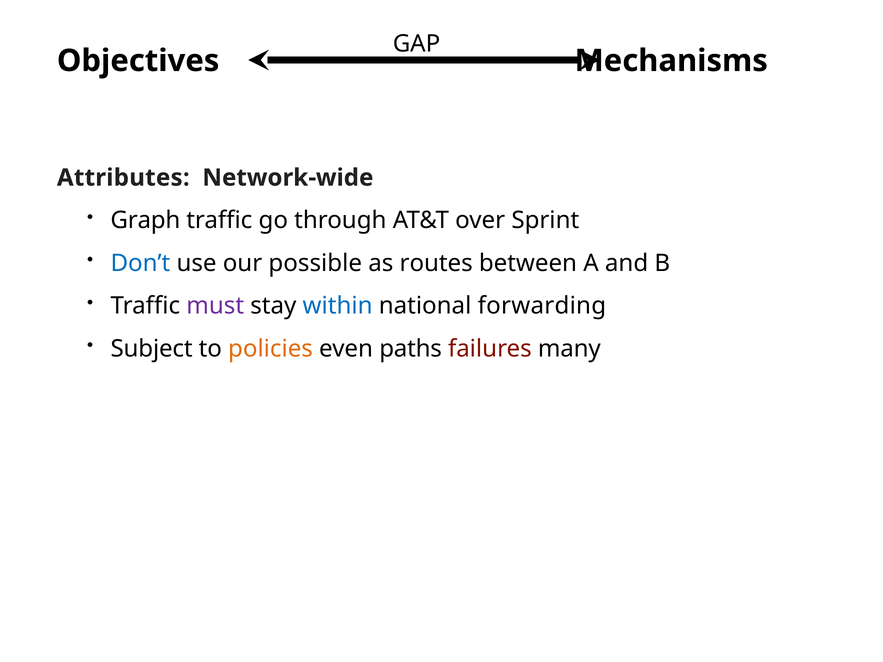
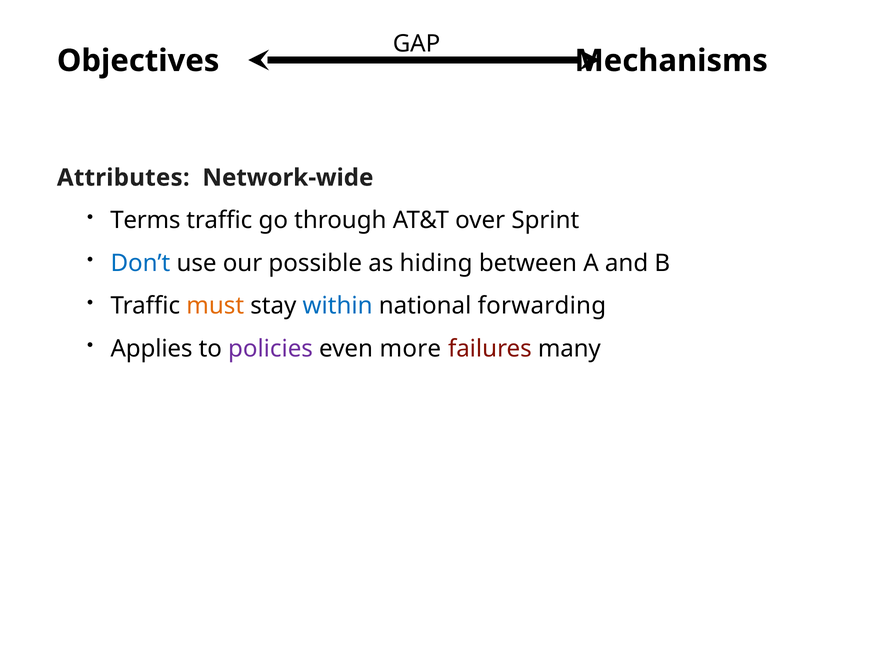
Graph: Graph -> Terms
routes: routes -> hiding
must colour: purple -> orange
Subject: Subject -> Applies
policies colour: orange -> purple
paths: paths -> more
